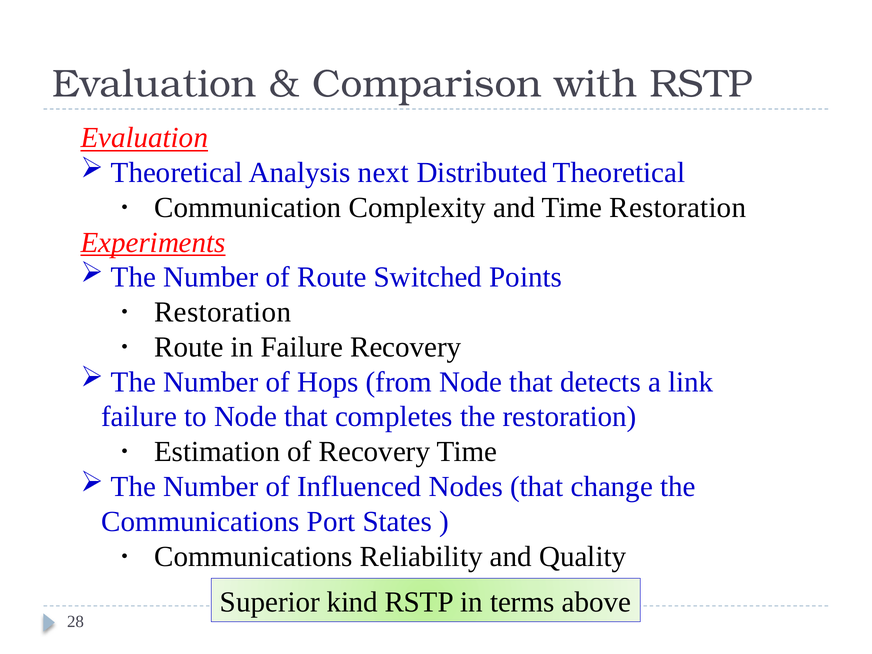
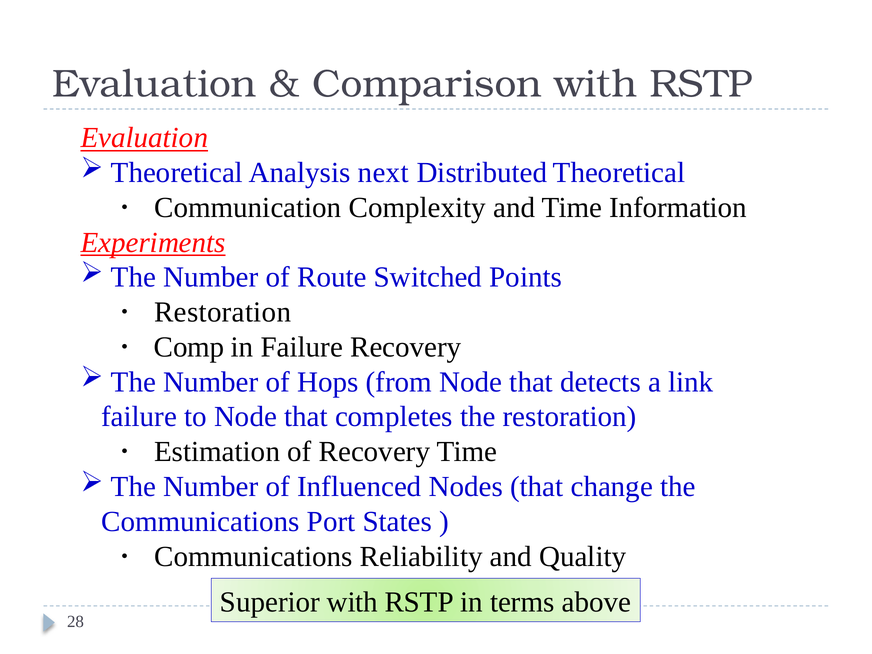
Time Restoration: Restoration -> Information
Route at (189, 347): Route -> Comp
Superior kind: kind -> with
